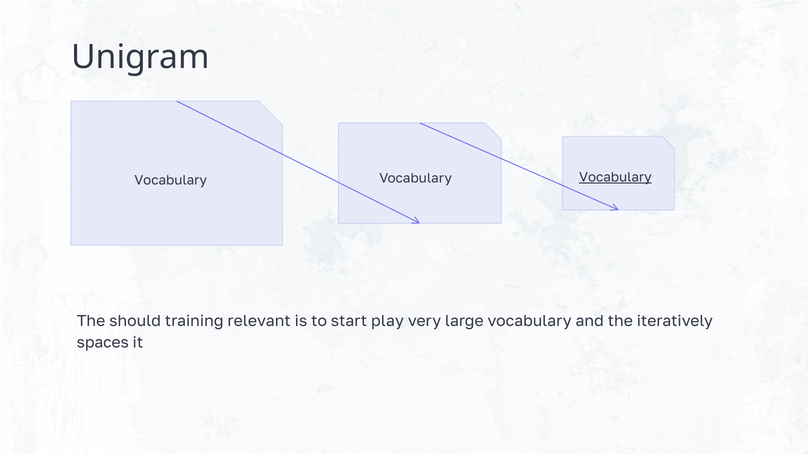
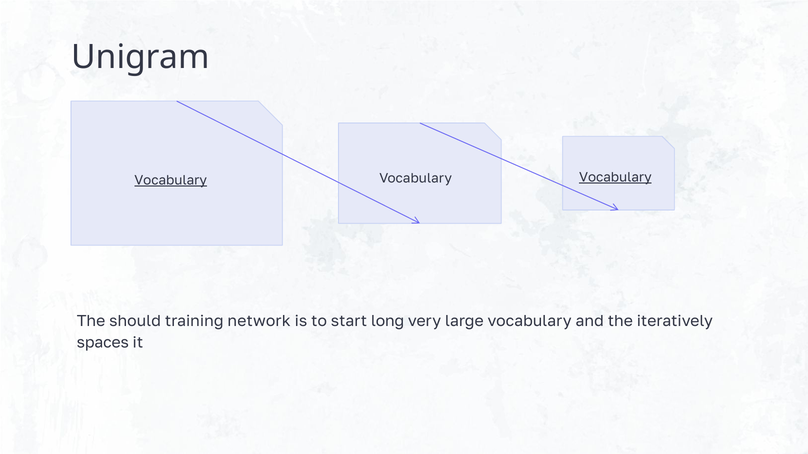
Vocabulary at (171, 180) underline: none -> present
relevant: relevant -> network
play: play -> long
